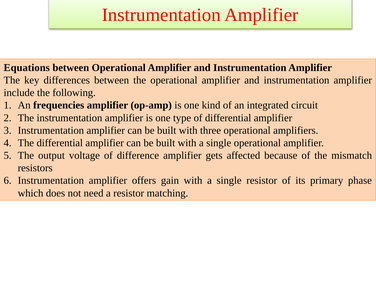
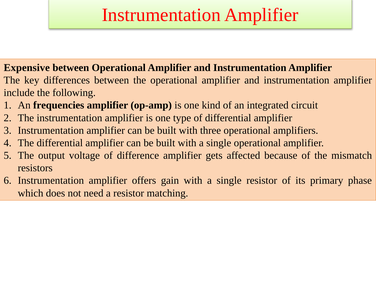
Equations: Equations -> Expensive
